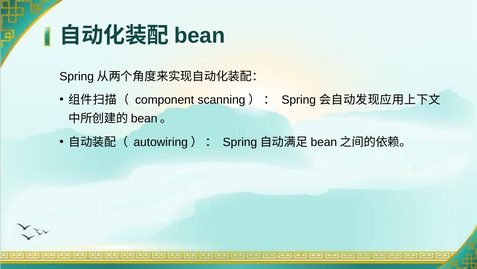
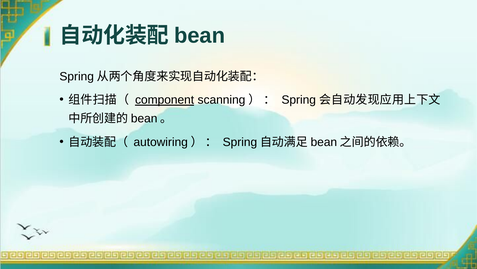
component underline: none -> present
